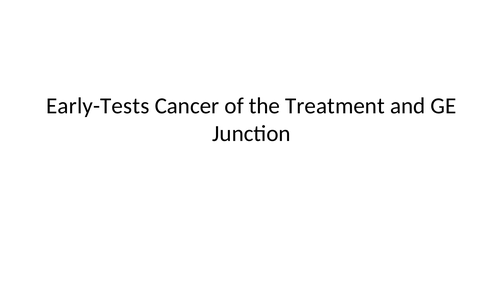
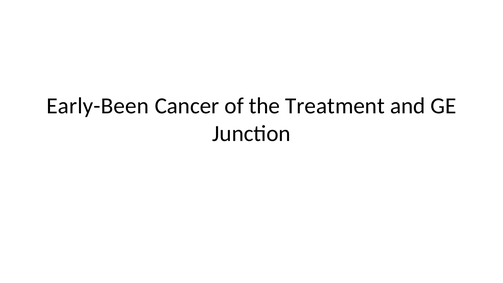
Early-Tests: Early-Tests -> Early-Been
